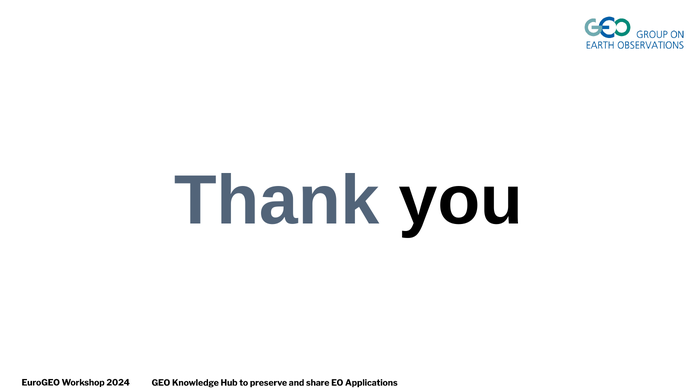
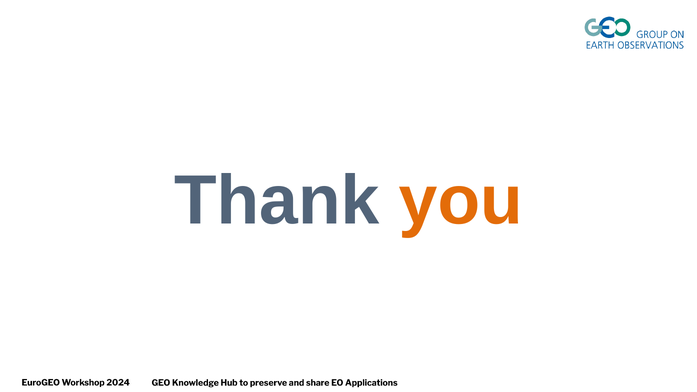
you colour: black -> orange
